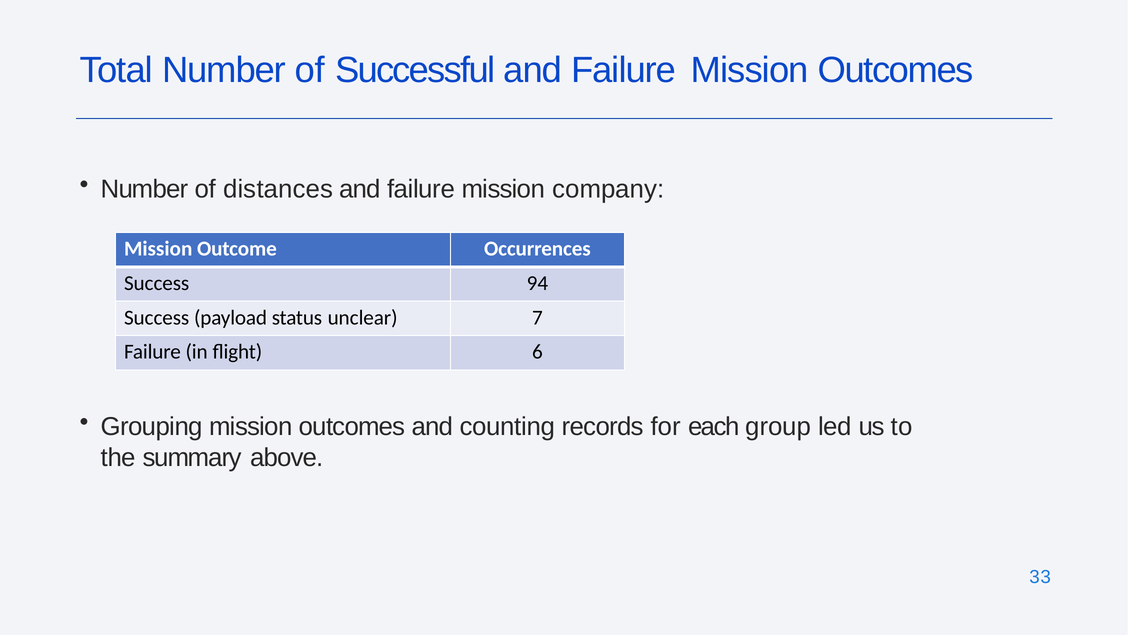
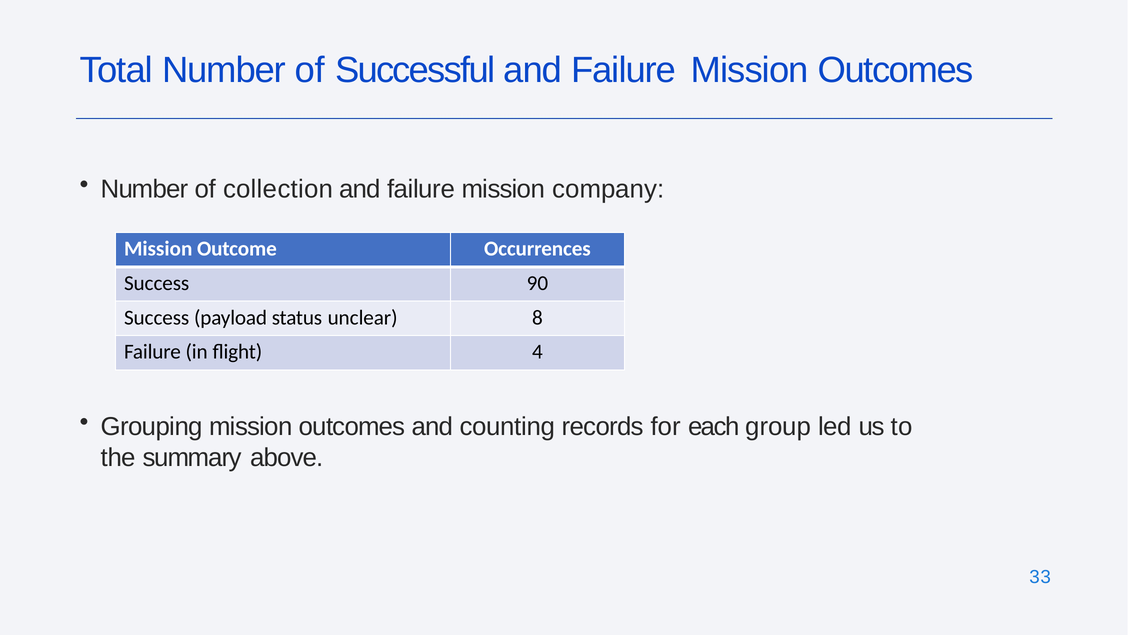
distances: distances -> collection
94: 94 -> 90
7: 7 -> 8
6: 6 -> 4
